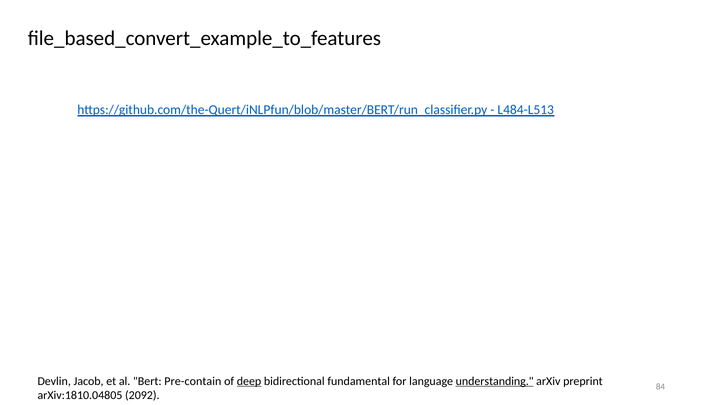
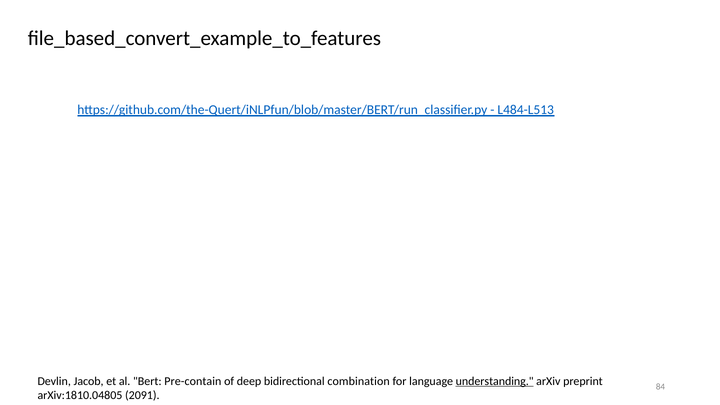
deep underline: present -> none
fundamental: fundamental -> combination
2092: 2092 -> 2091
